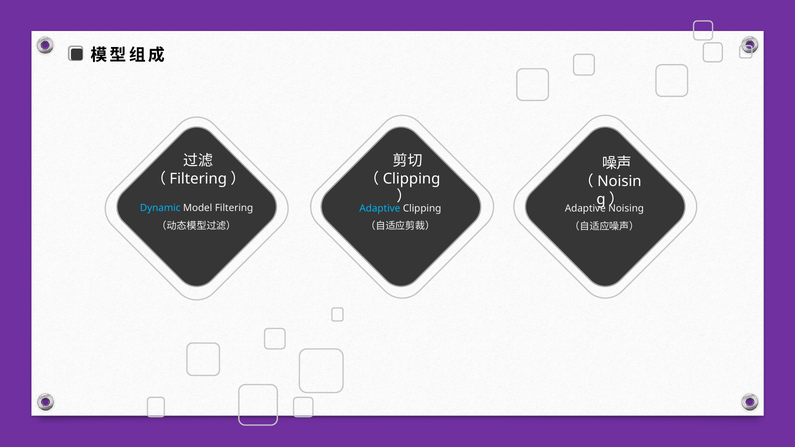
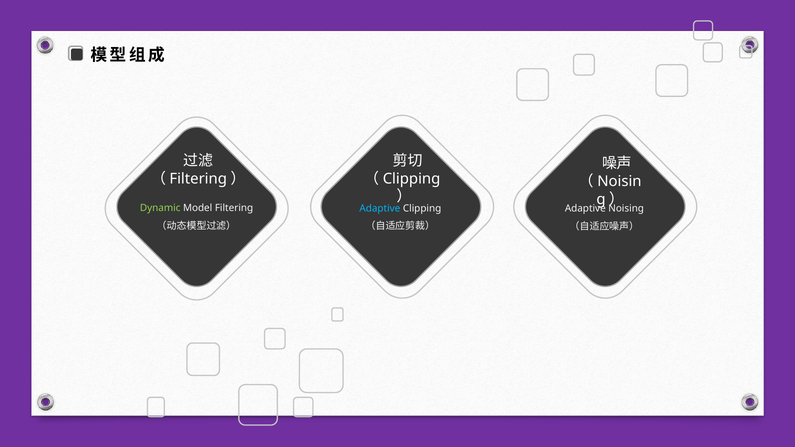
Dynamic colour: light blue -> light green
